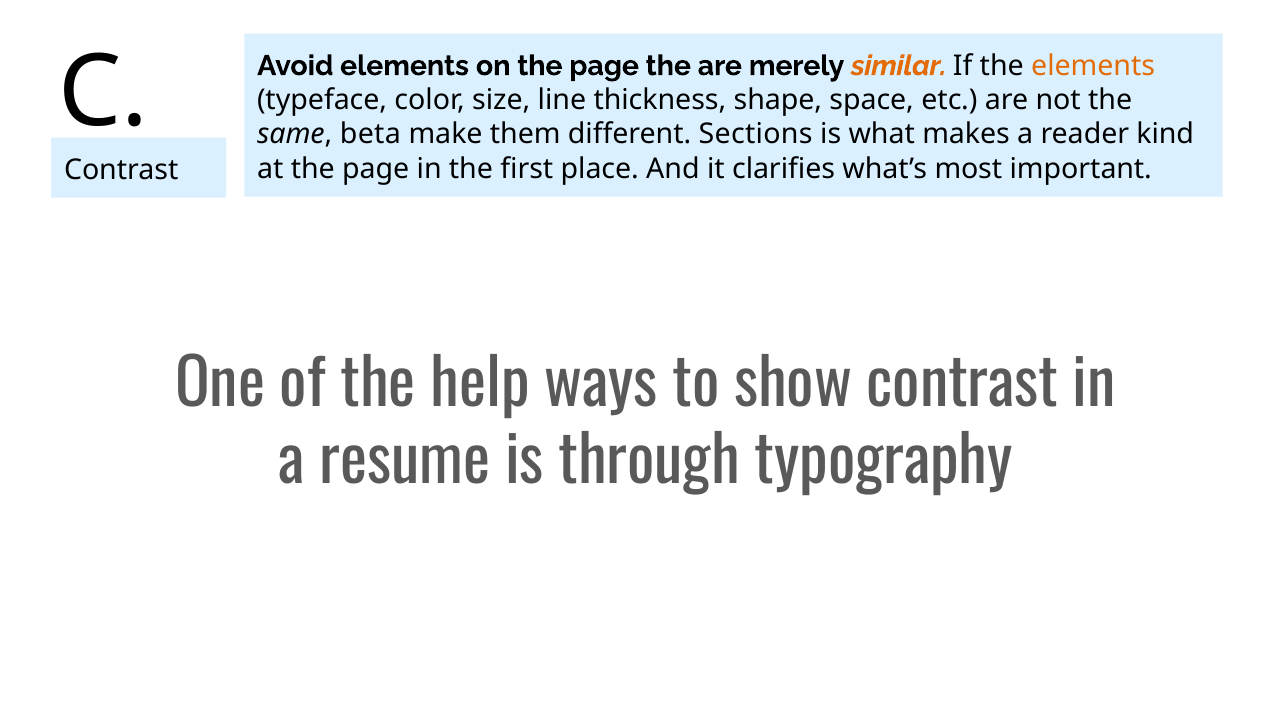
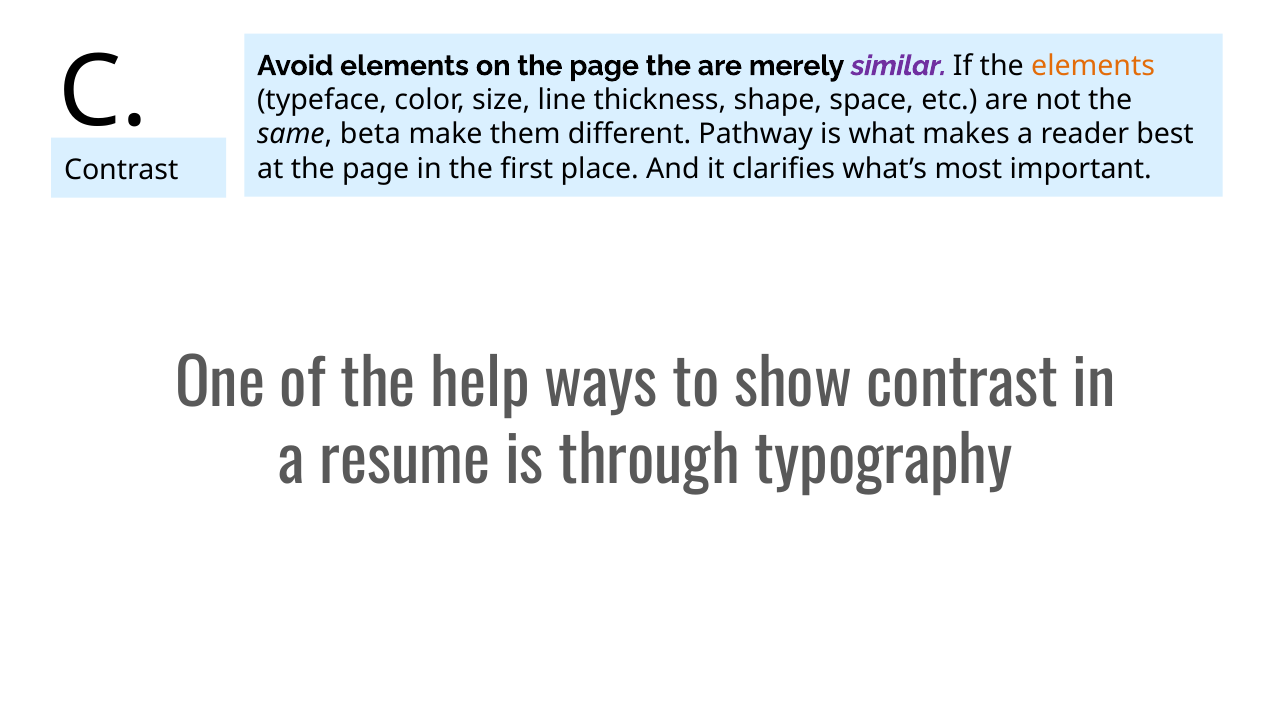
similar colour: orange -> purple
Sections: Sections -> Pathway
kind: kind -> best
